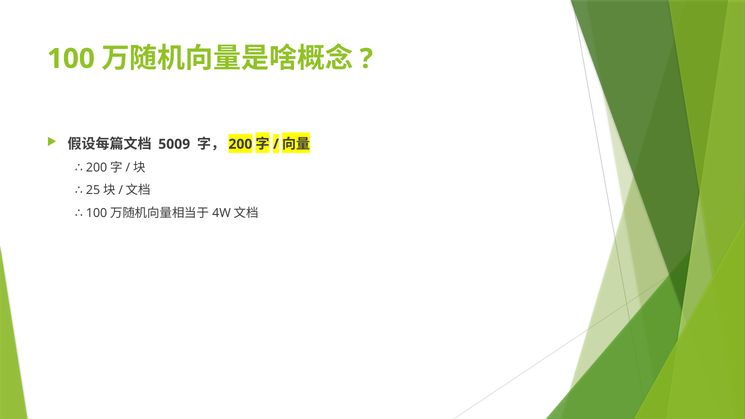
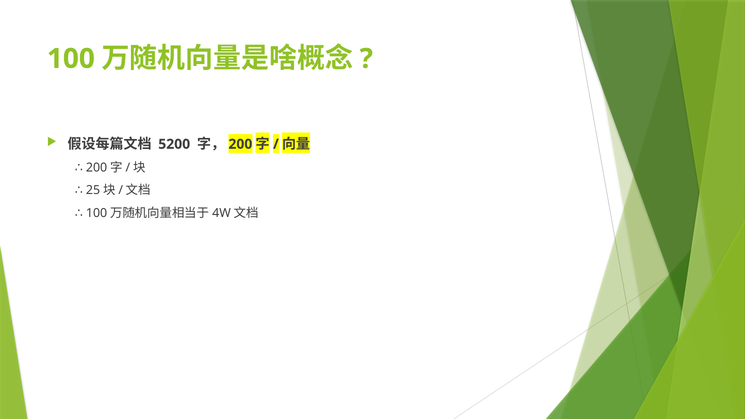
5009: 5009 -> 5200
